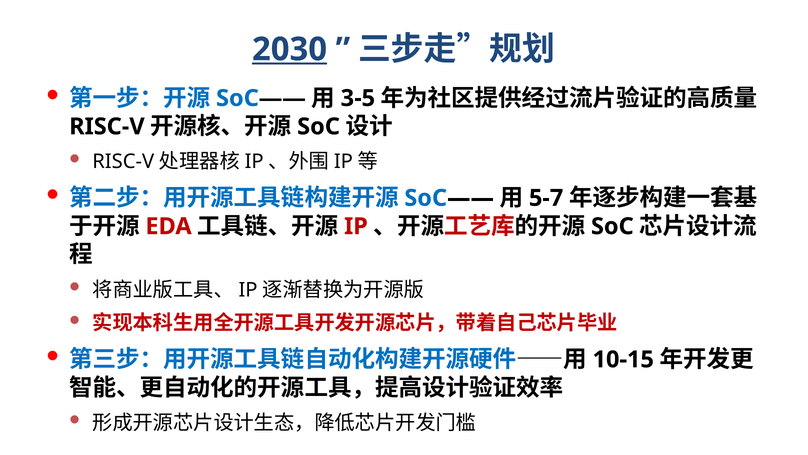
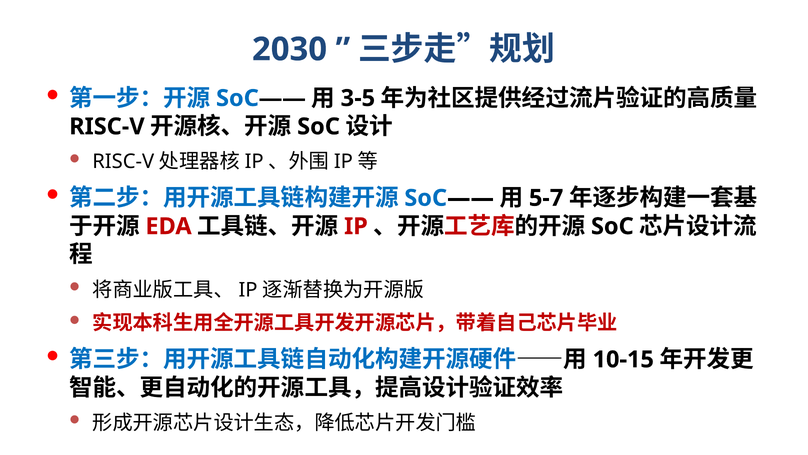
2030 underline: present -> none
